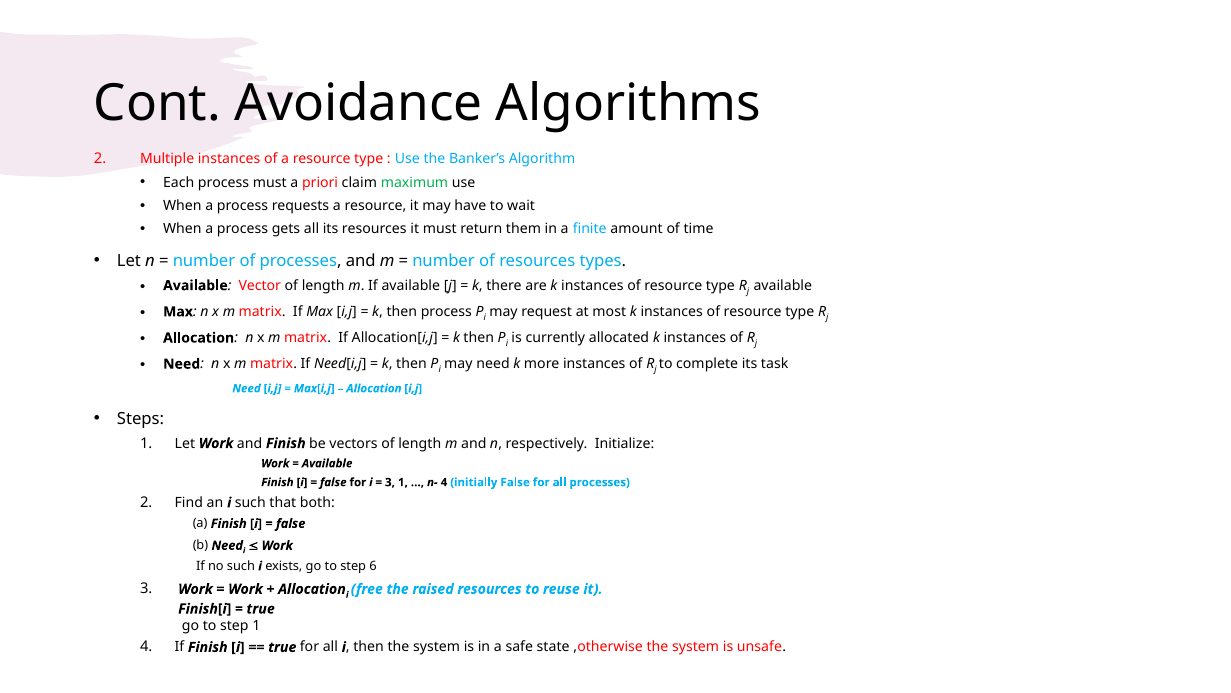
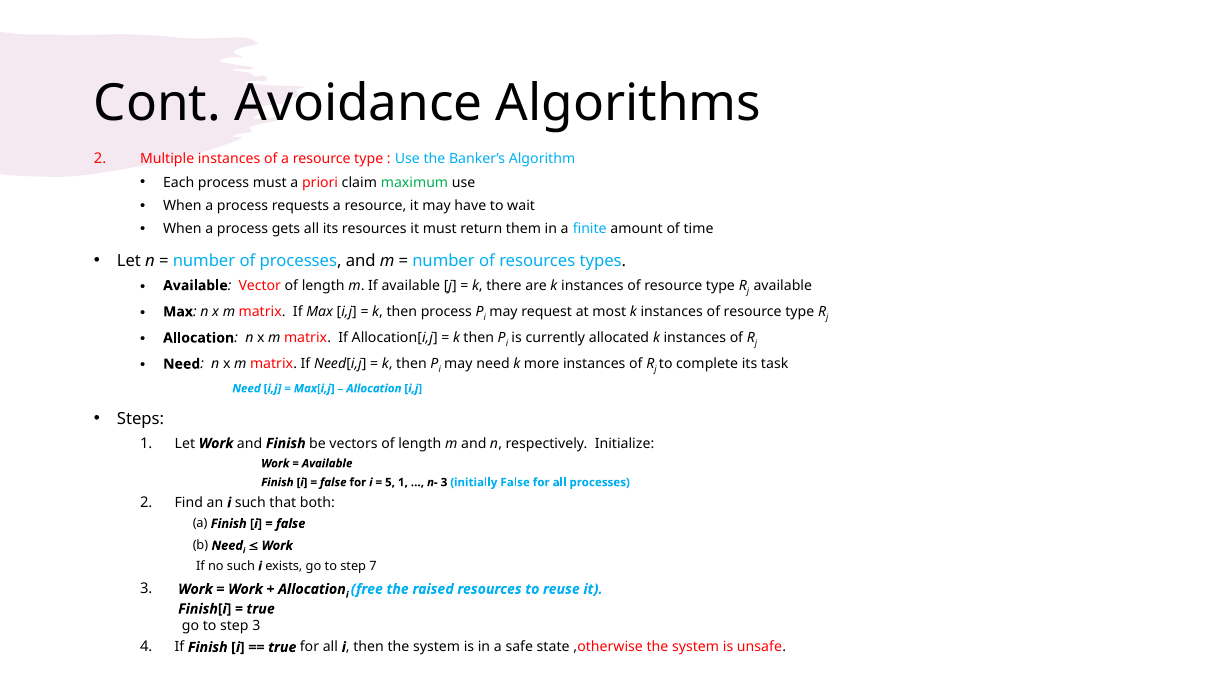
3 at (390, 482): 3 -> 5
n- 4: 4 -> 3
6: 6 -> 7
step 1: 1 -> 3
